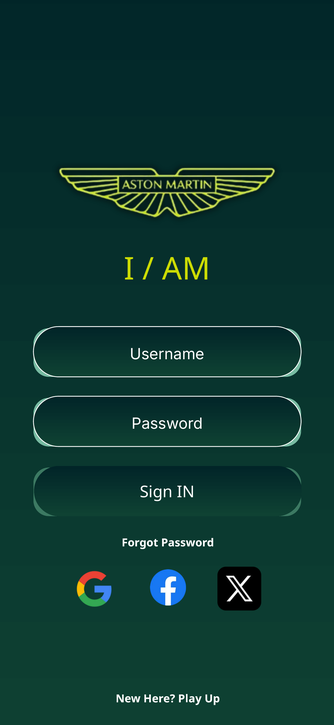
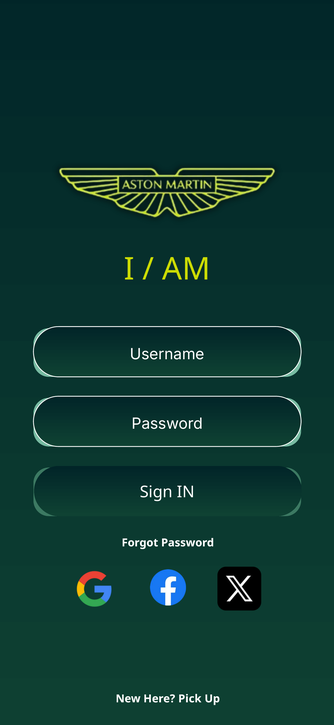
Play: Play -> Pick
